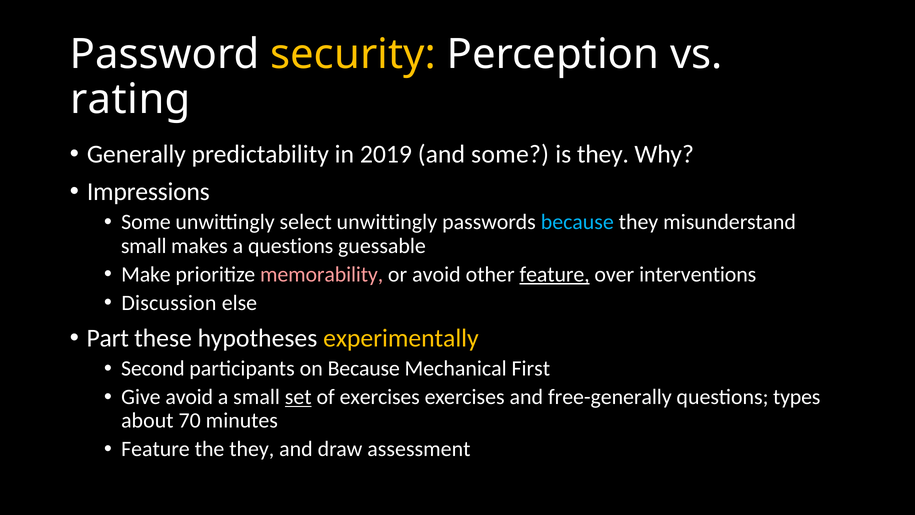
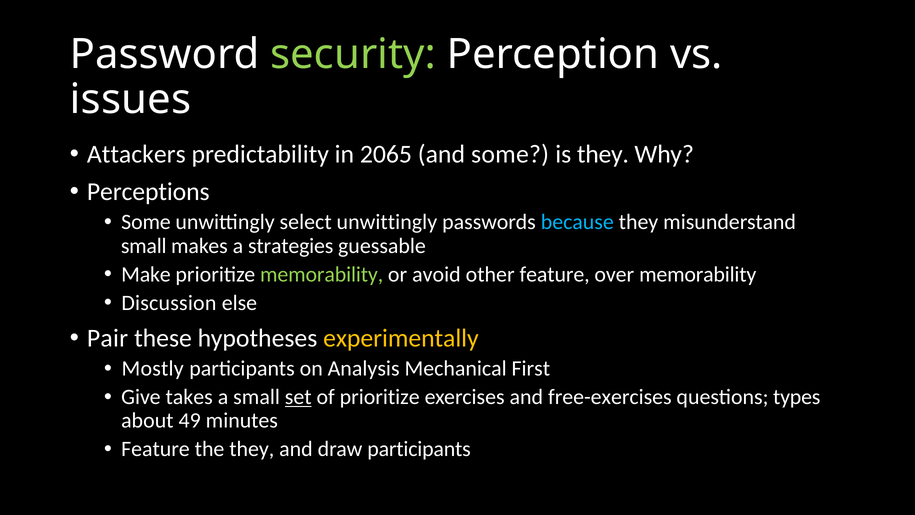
security colour: yellow -> light green
rating: rating -> issues
Generally: Generally -> Attackers
2019: 2019 -> 2065
Impressions: Impressions -> Perceptions
a questions: questions -> strategies
memorability at (322, 274) colour: pink -> light green
feature at (555, 274) underline: present -> none
over interventions: interventions -> memorability
Part: Part -> Pair
Second: Second -> Mostly
on Because: Because -> Analysis
Give avoid: avoid -> takes
of exercises: exercises -> prioritize
free-generally: free-generally -> free-exercises
70: 70 -> 49
draw assessment: assessment -> participants
